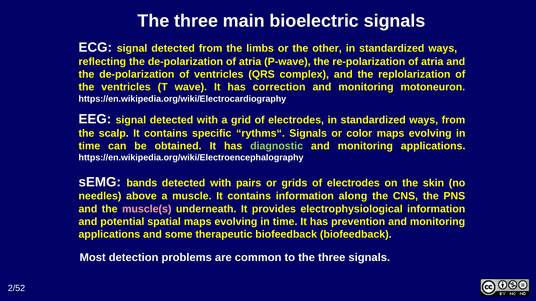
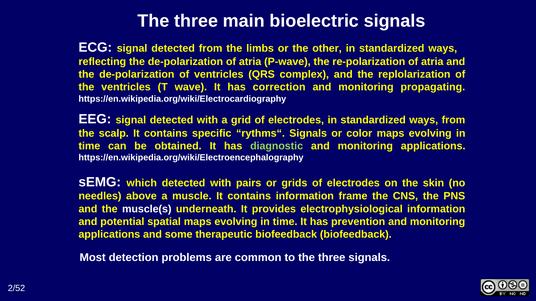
motoneuron: motoneuron -> propagating
bands: bands -> which
along: along -> frame
muscle(s colour: pink -> white
